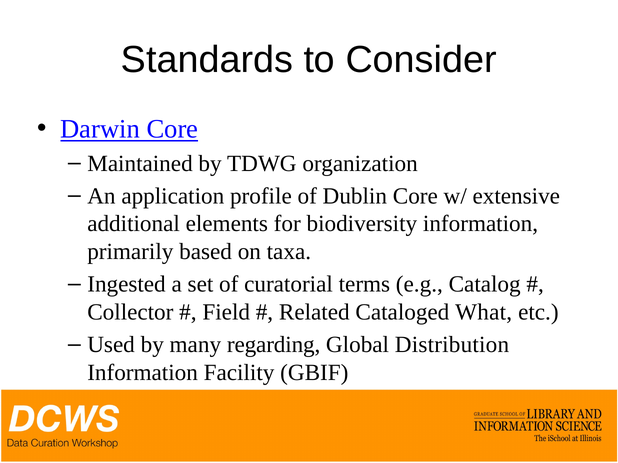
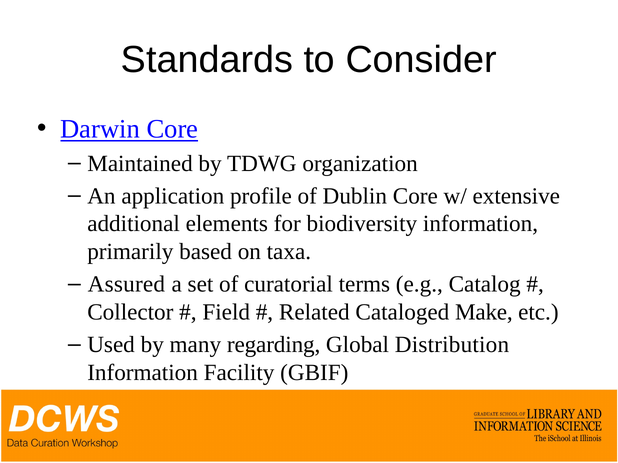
Ingested: Ingested -> Assured
What: What -> Make
